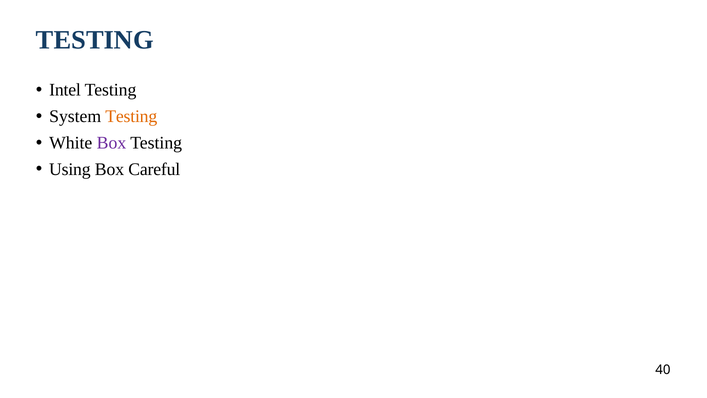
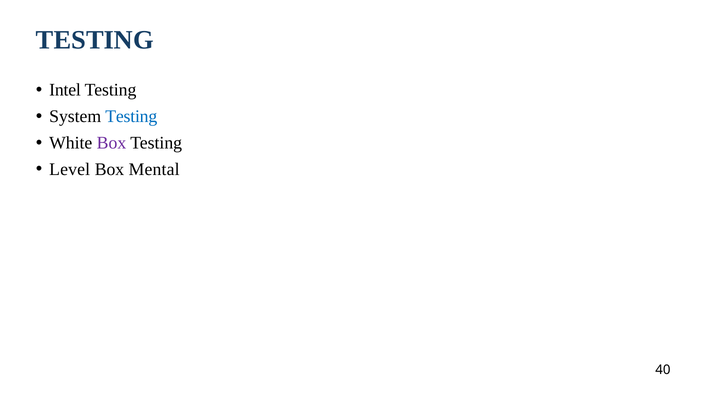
Testing at (131, 116) colour: orange -> blue
Using: Using -> Level
Careful: Careful -> Mental
